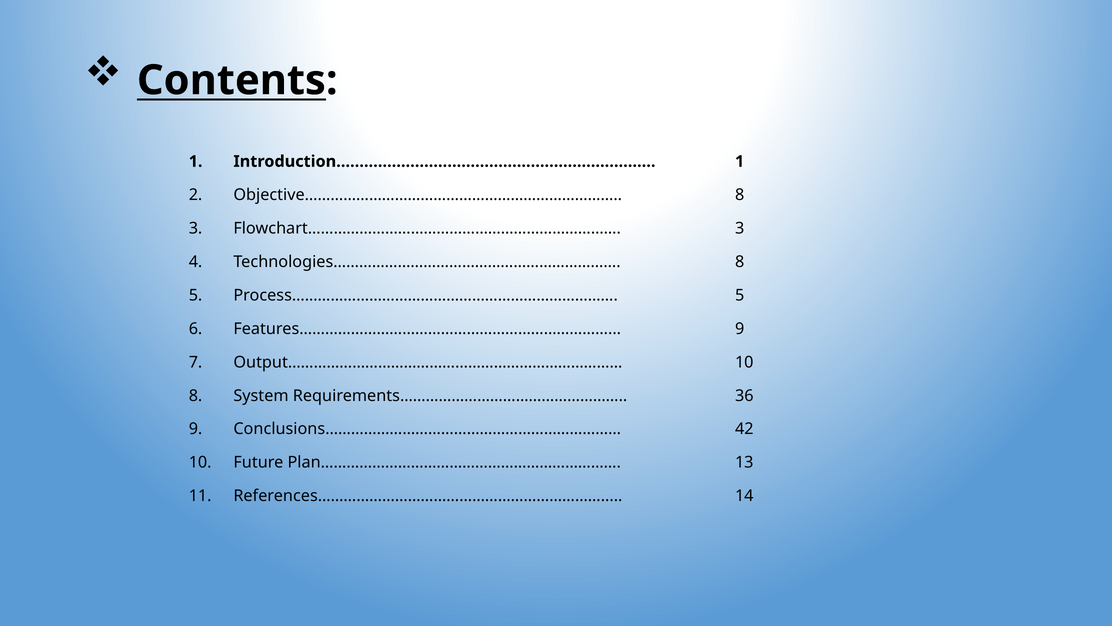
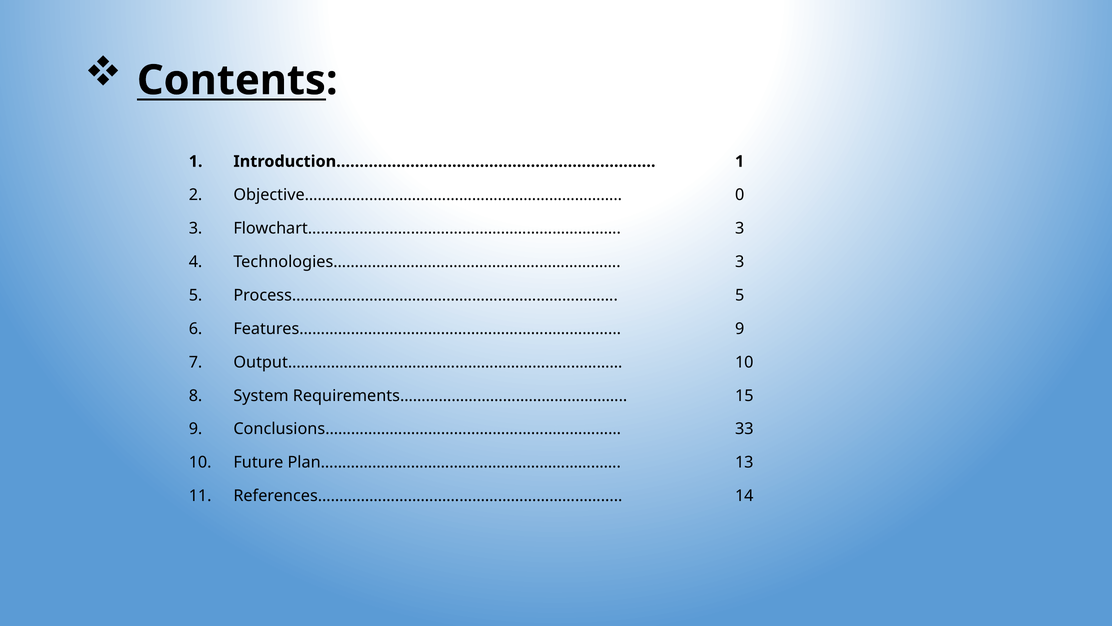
Objective……………………………………………………………… 8: 8 -> 0
Technologies………………………………………………………… 8: 8 -> 3
36: 36 -> 15
42: 42 -> 33
